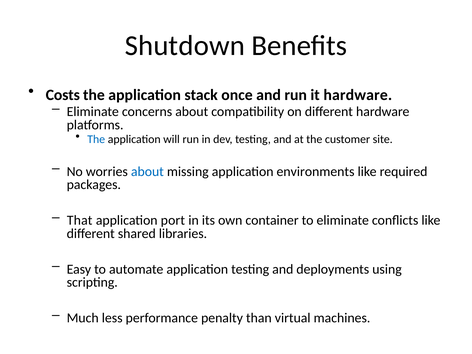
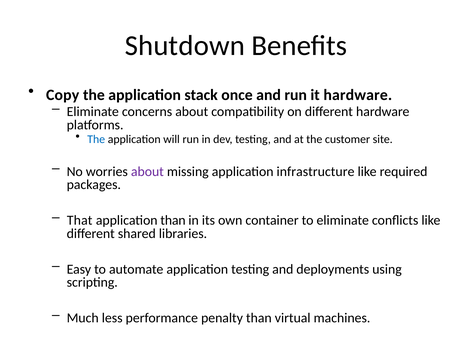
Costs: Costs -> Copy
about at (147, 172) colour: blue -> purple
environments: environments -> infrastructure
application port: port -> than
